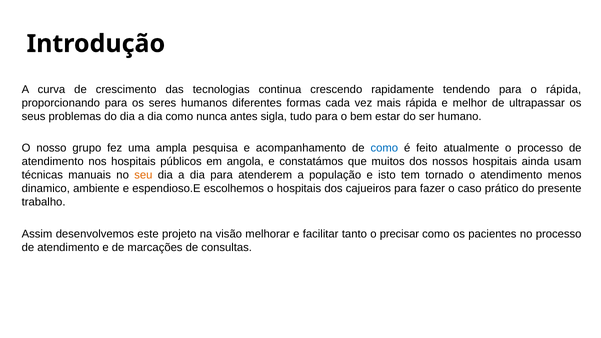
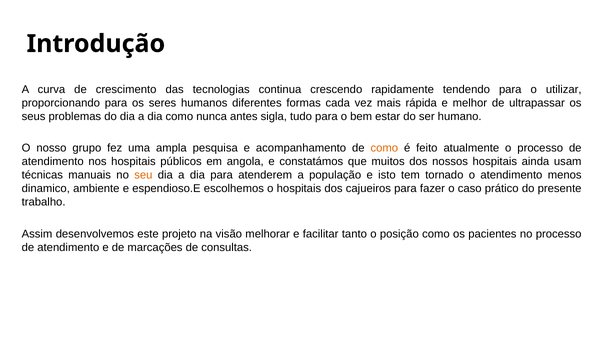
o rápida: rápida -> utilizar
como at (384, 148) colour: blue -> orange
precisar: precisar -> posição
